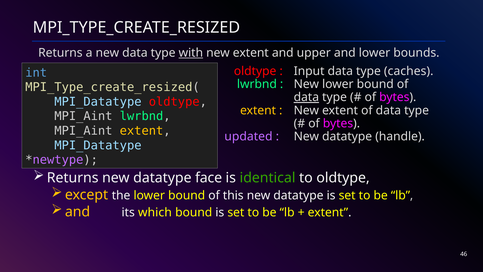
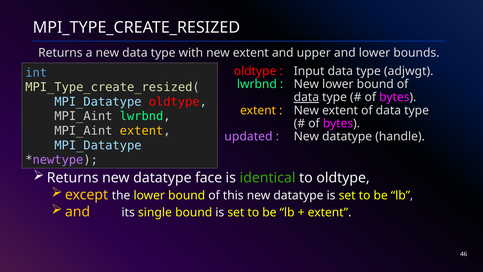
with underline: present -> none
caches: caches -> adjwgt
which: which -> single
